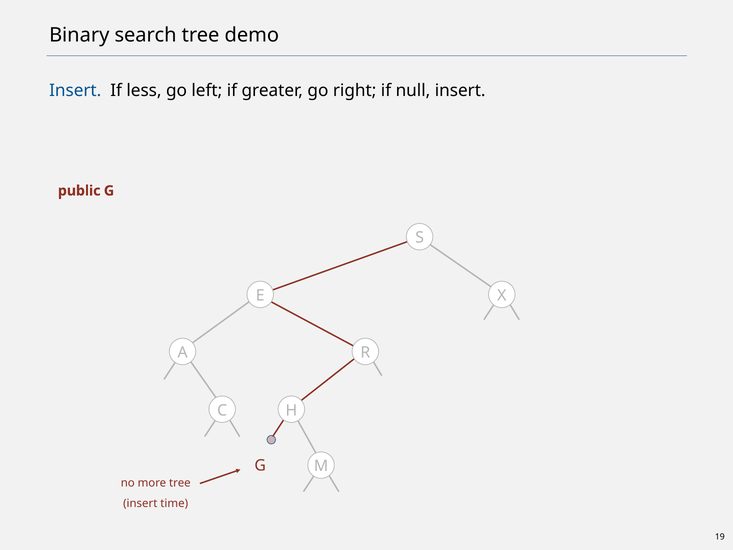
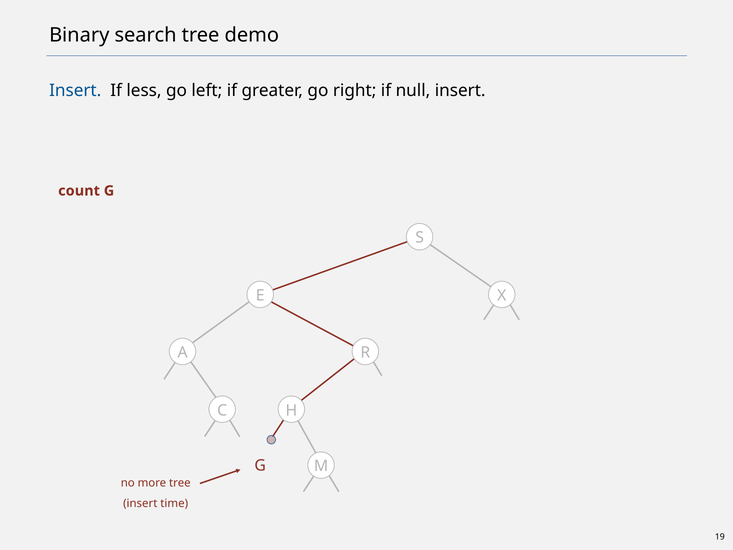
public: public -> count
